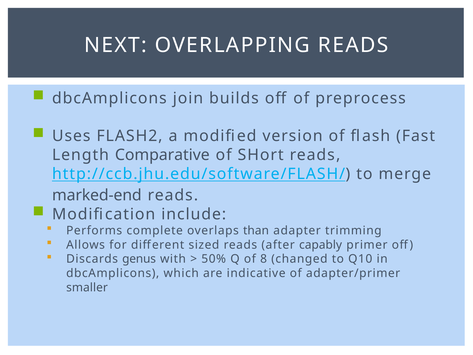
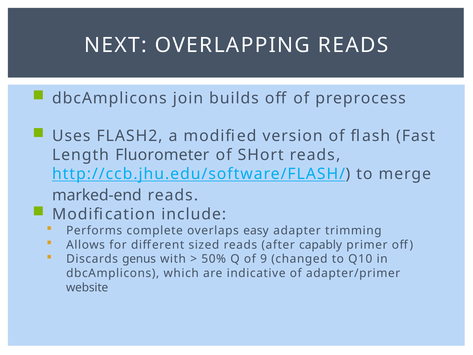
Comparative: Comparative -> Fluorometer
than: than -> easy
8: 8 -> 9
smaller: smaller -> website
